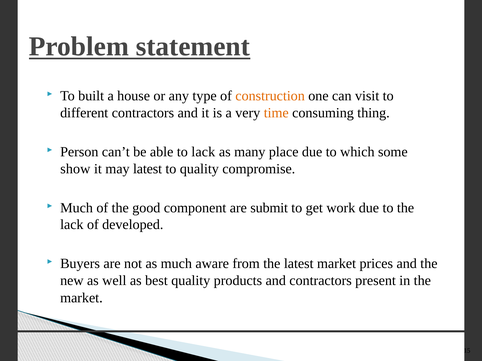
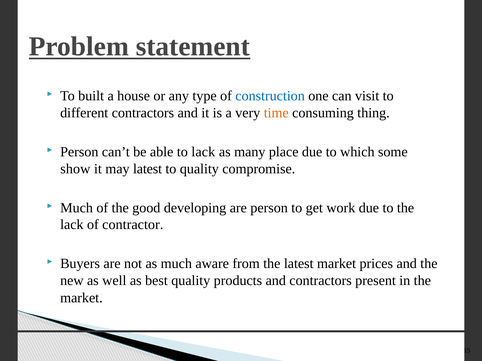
construction colour: orange -> blue
component: component -> developing
are submit: submit -> person
developed: developed -> contractor
